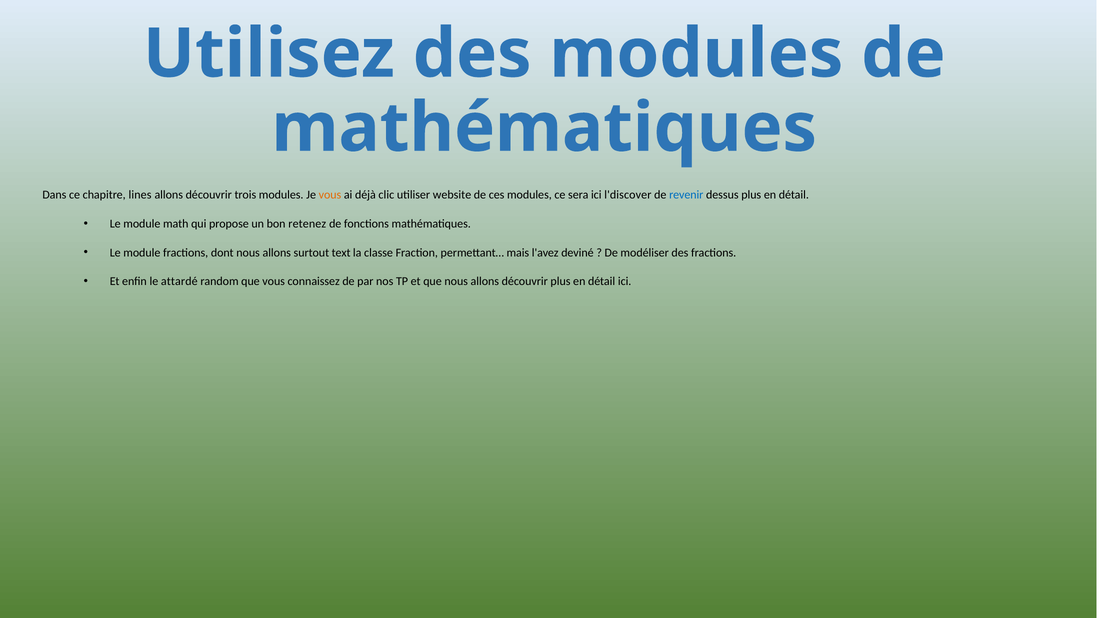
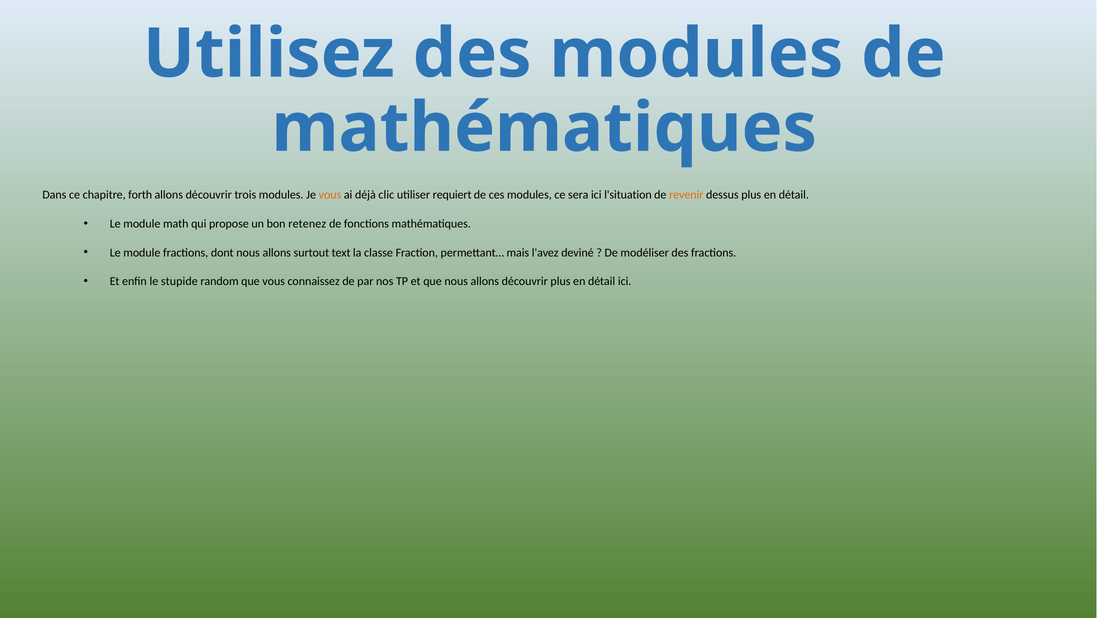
lines: lines -> forth
website: website -> requiert
l'discover: l'discover -> l'situation
revenir colour: blue -> orange
attardé: attardé -> stupide
